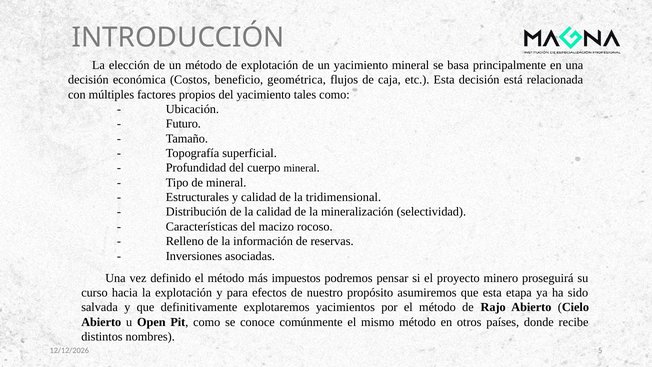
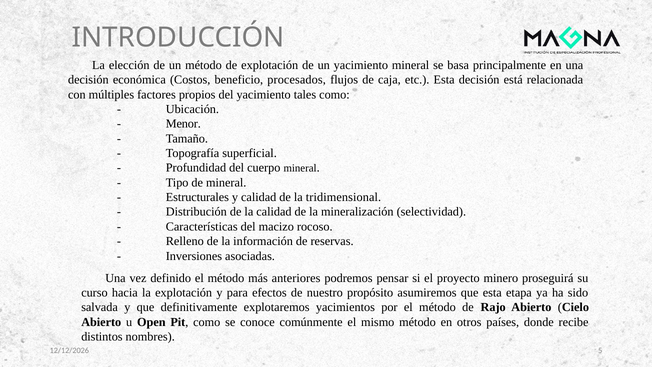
geométrica: geométrica -> procesados
Futuro: Futuro -> Menor
impuestos: impuestos -> anteriores
